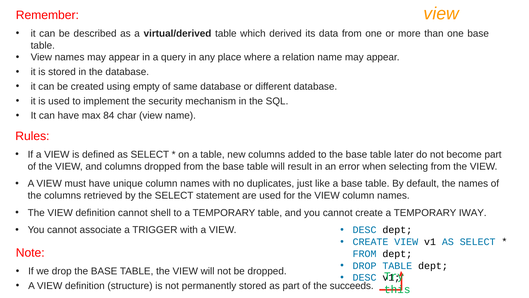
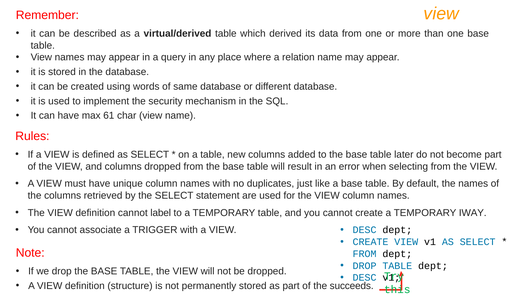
empty: empty -> words
84: 84 -> 61
shell: shell -> label
